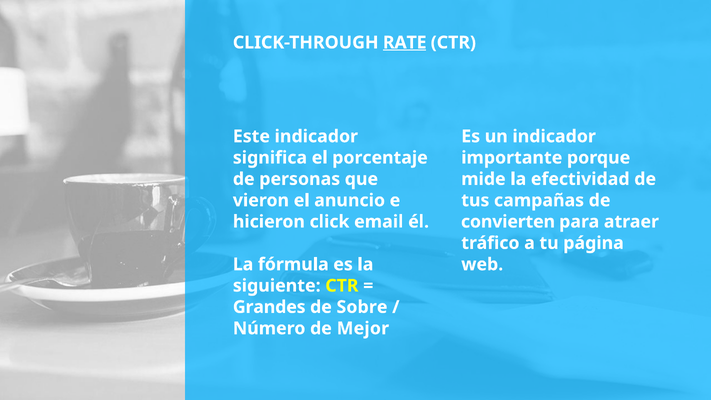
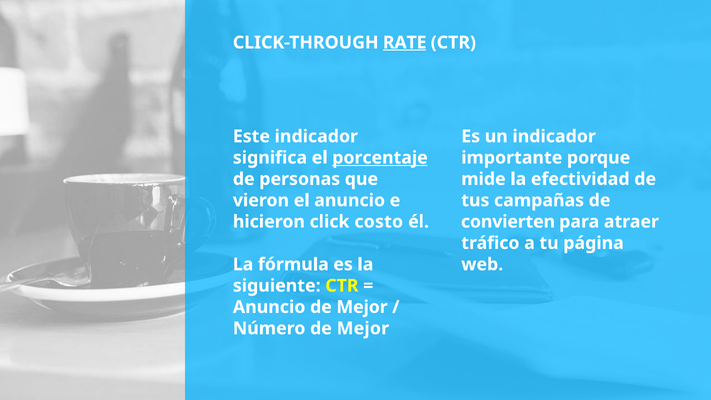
porcentaje underline: none -> present
email: email -> costo
Grandes at (269, 307): Grandes -> Anuncio
Sobre at (362, 307): Sobre -> Mejor
